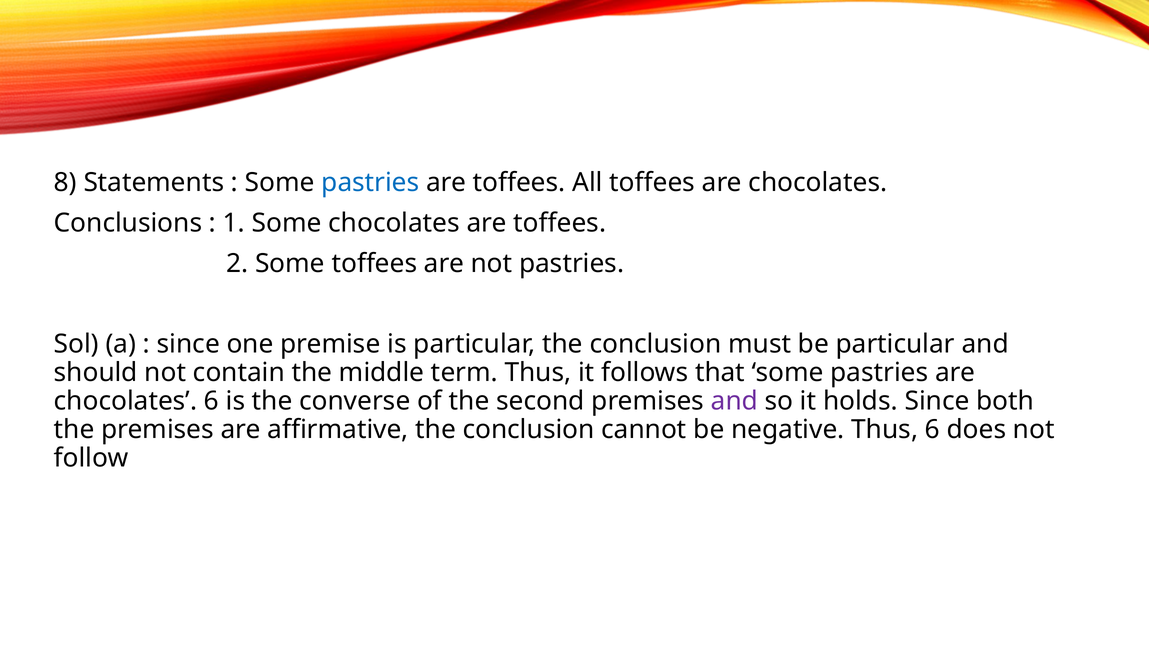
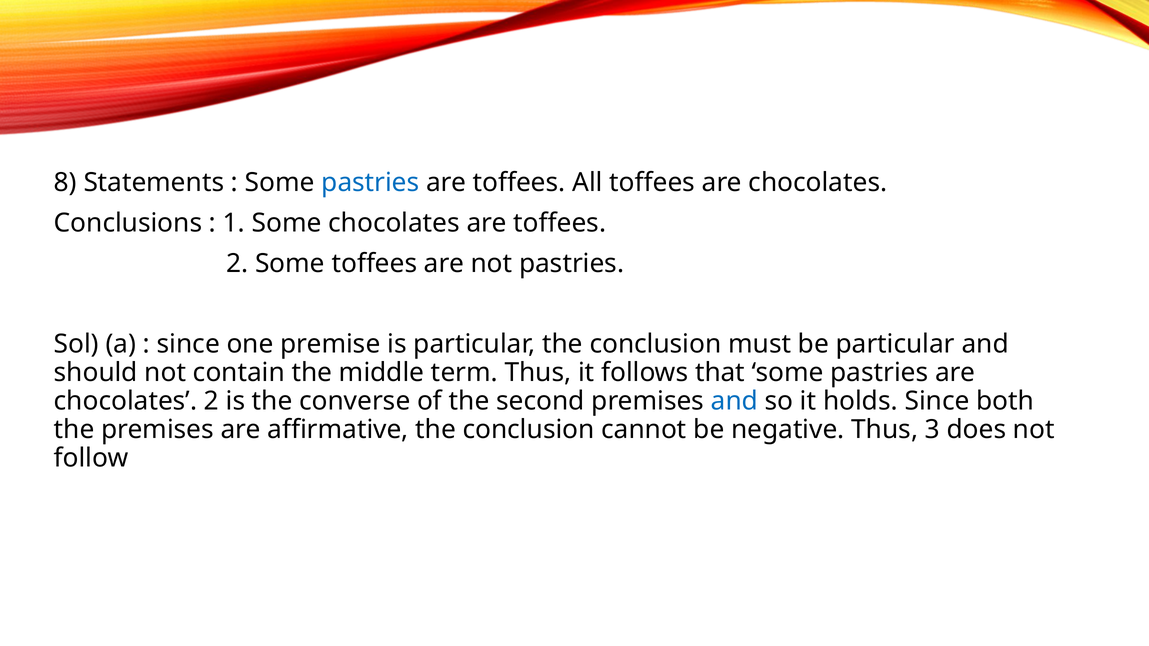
chocolates 6: 6 -> 2
and at (734, 401) colour: purple -> blue
Thus 6: 6 -> 3
